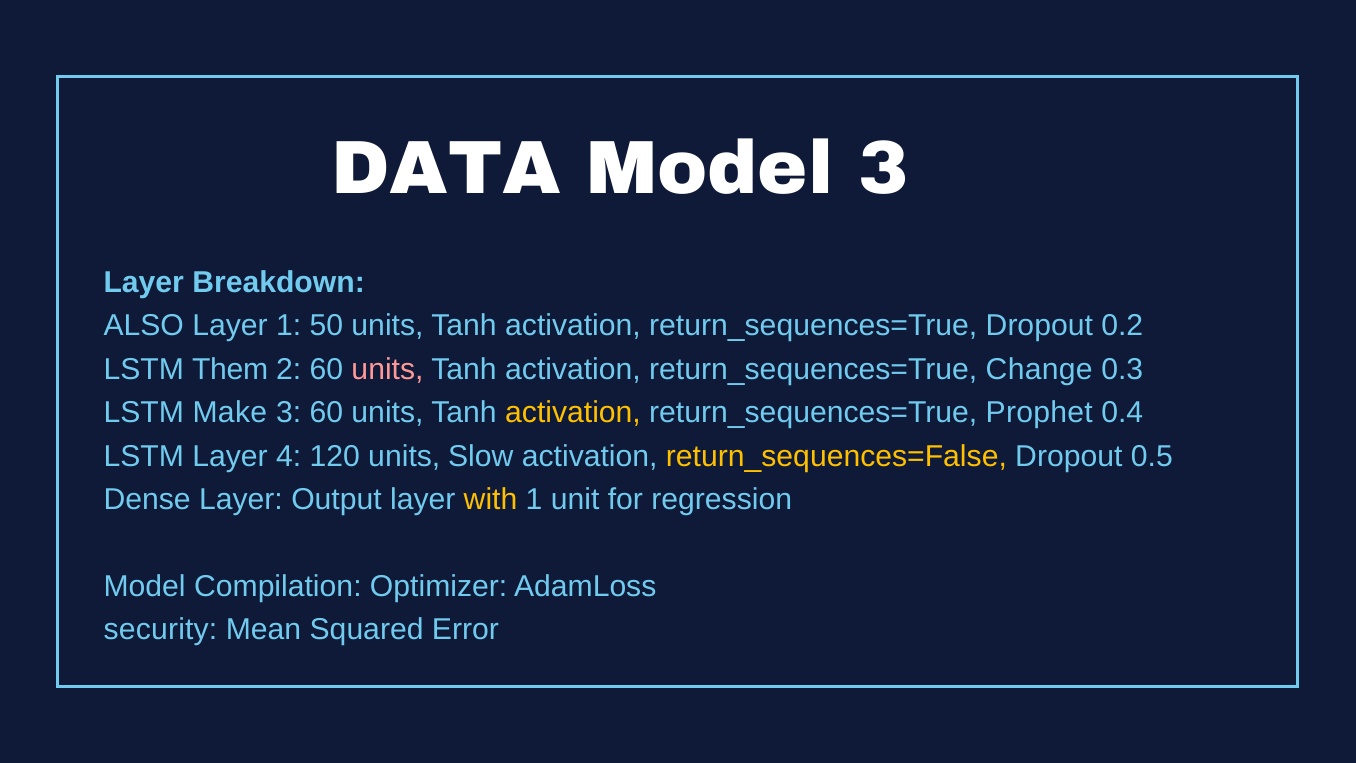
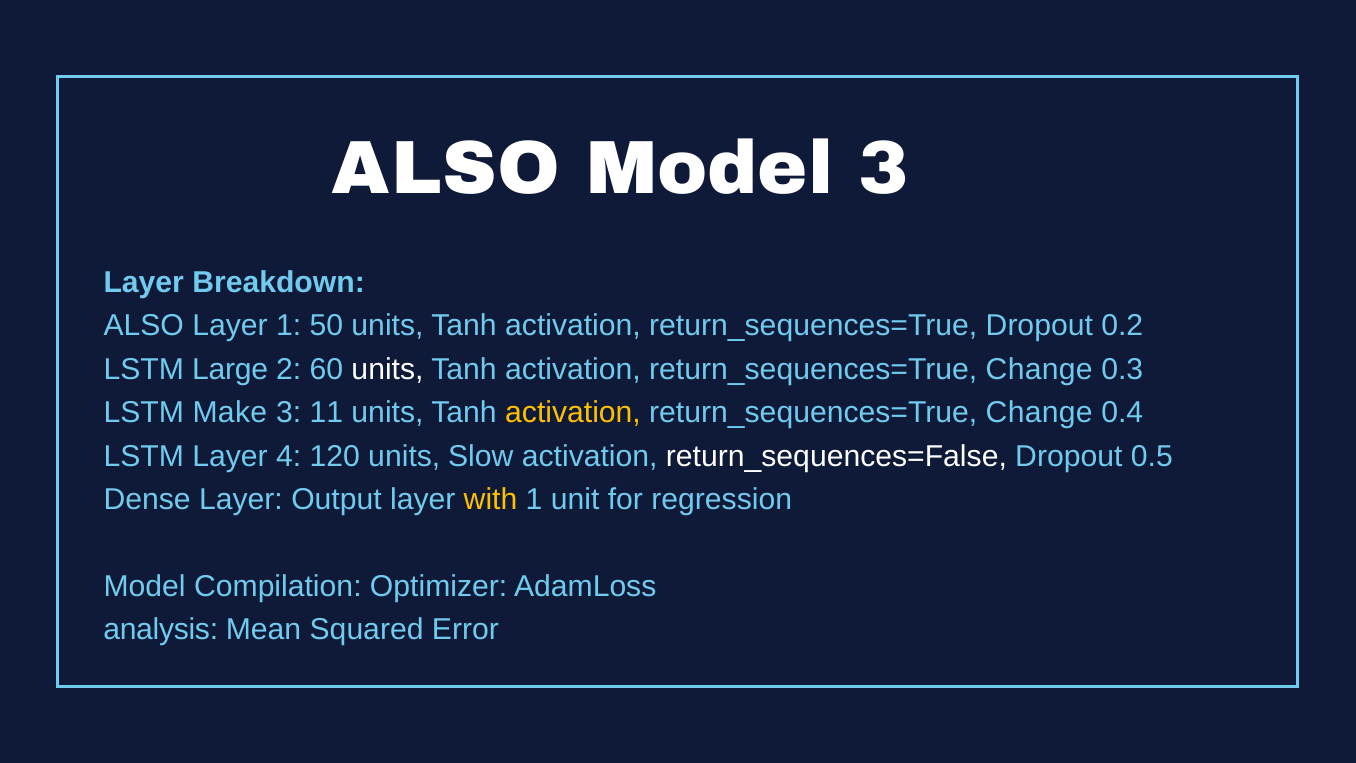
DATA at (446, 169): DATA -> ALSO
Them: Them -> Large
units at (387, 369) colour: pink -> white
3 60: 60 -> 11
Prophet at (1039, 413): Prophet -> Change
return_sequences=False colour: yellow -> white
security: security -> analysis
